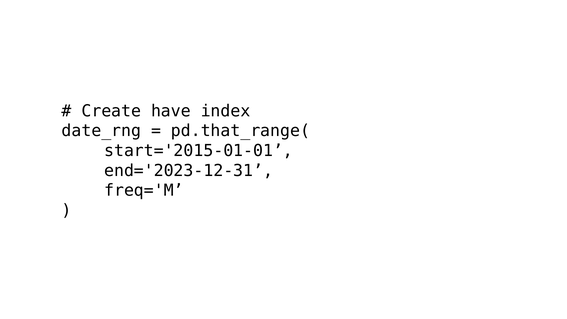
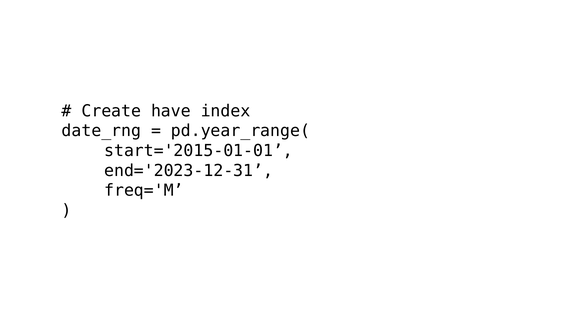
pd.that_range(: pd.that_range( -> pd.year_range(
